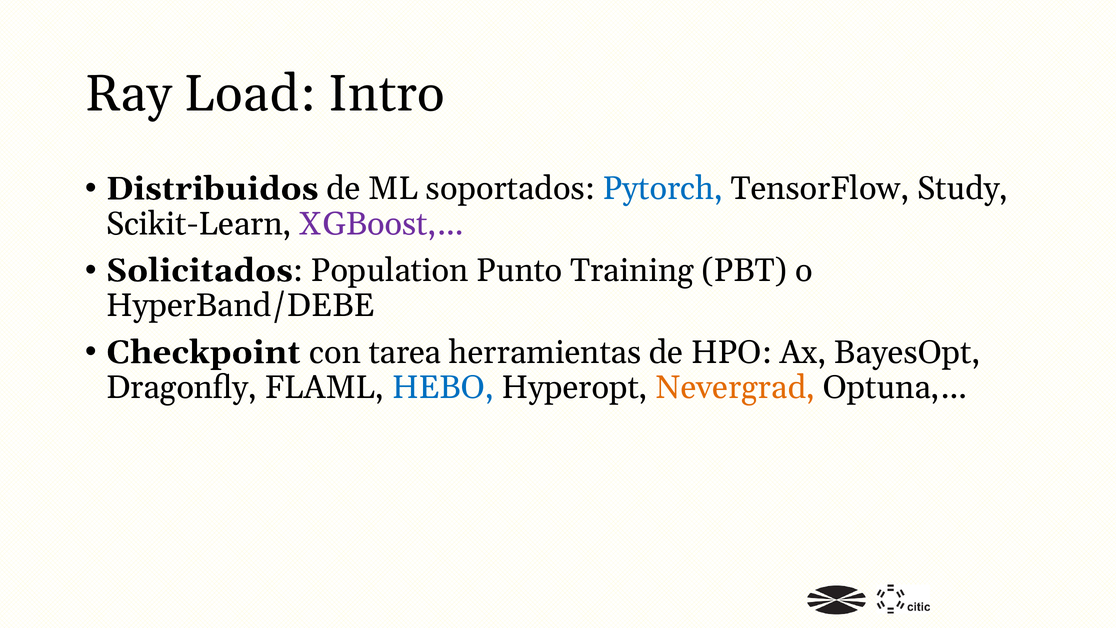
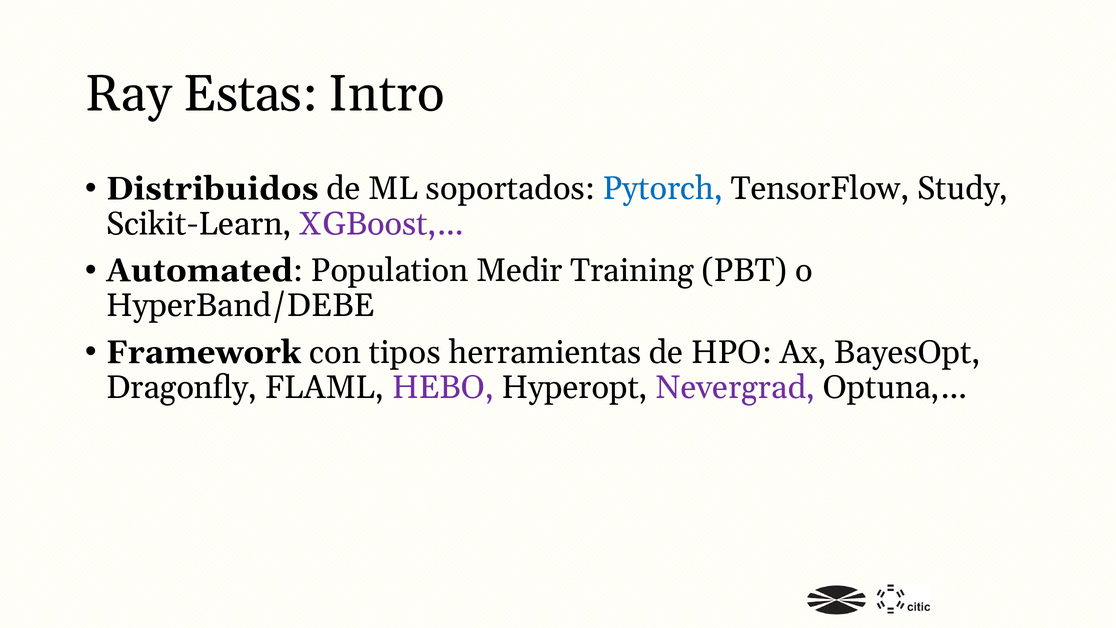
Load: Load -> Estas
Solicitados: Solicitados -> Automated
Punto: Punto -> Medir
Checkpoint: Checkpoint -> Framework
tarea: tarea -> tipos
HEBO colour: blue -> purple
Nevergrad colour: orange -> purple
